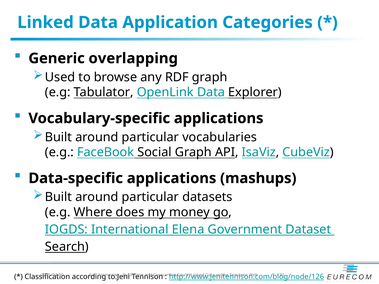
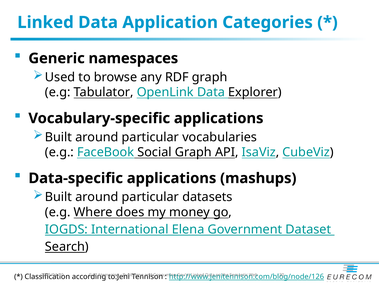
overlapping: overlapping -> namespaces
